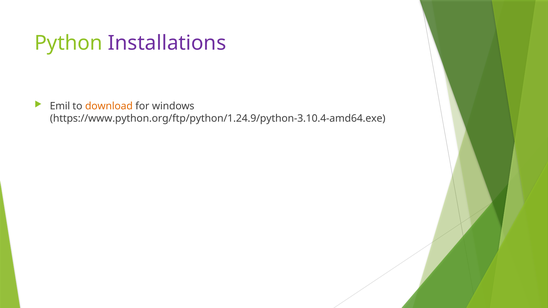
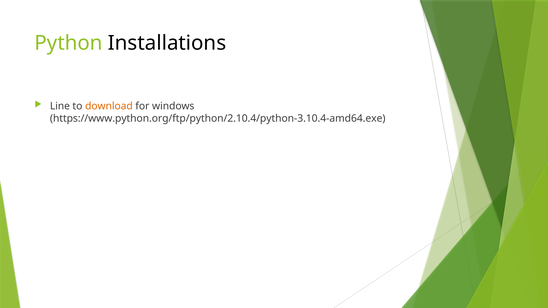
Installations colour: purple -> black
Emil: Emil -> Line
https://www.python.org/ftp/python/1.24.9/python-3.10.4-amd64.exe: https://www.python.org/ftp/python/1.24.9/python-3.10.4-amd64.exe -> https://www.python.org/ftp/python/2.10.4/python-3.10.4-amd64.exe
